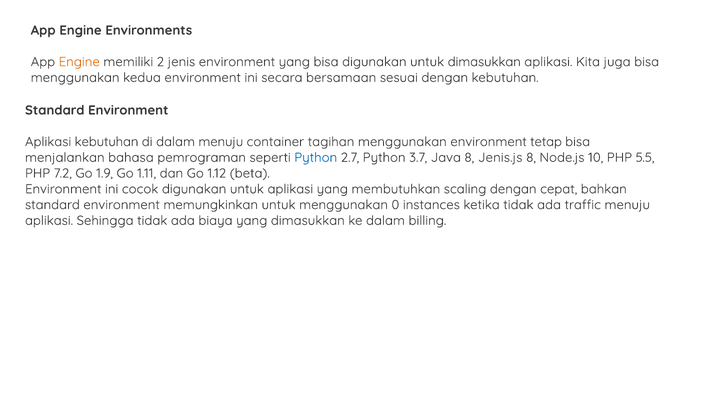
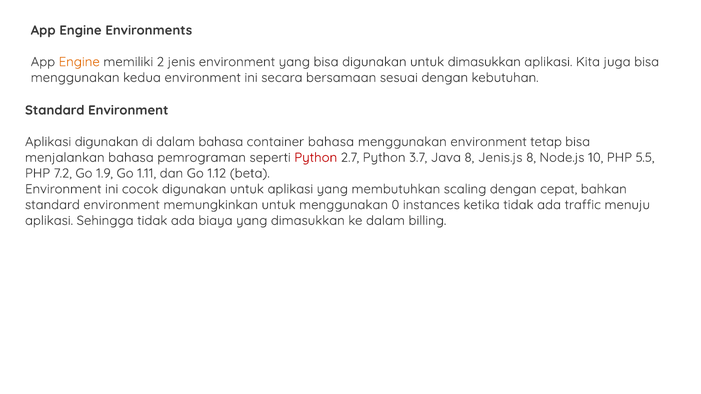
Aplikasi kebutuhan: kebutuhan -> digunakan
dalam menuju: menuju -> bahasa
container tagihan: tagihan -> bahasa
Python at (316, 158) colour: blue -> red
